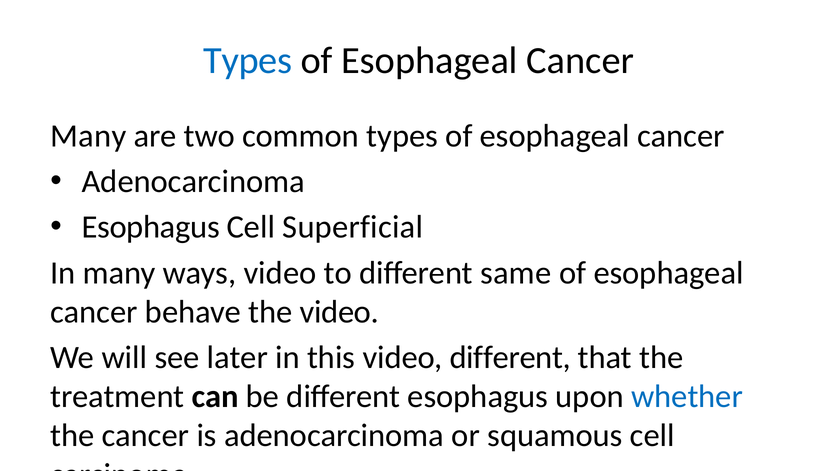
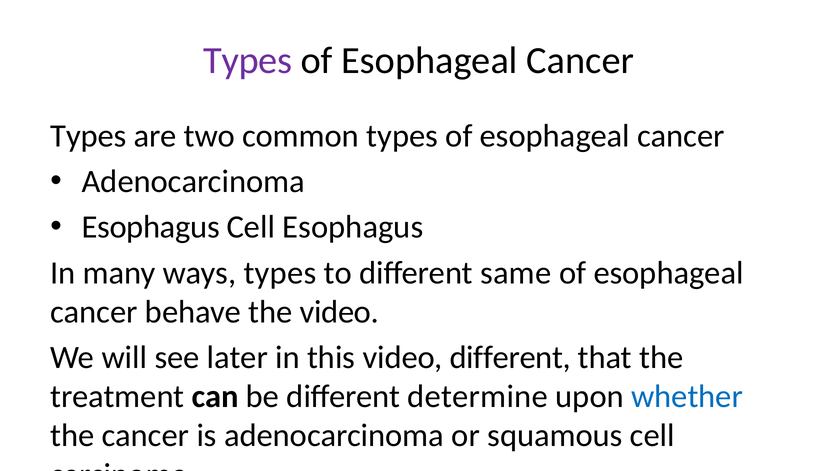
Types at (248, 61) colour: blue -> purple
Many at (88, 136): Many -> Types
Cell Superficial: Superficial -> Esophagus
ways video: video -> types
different esophagus: esophagus -> determine
